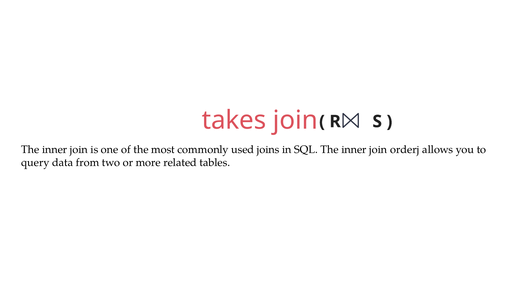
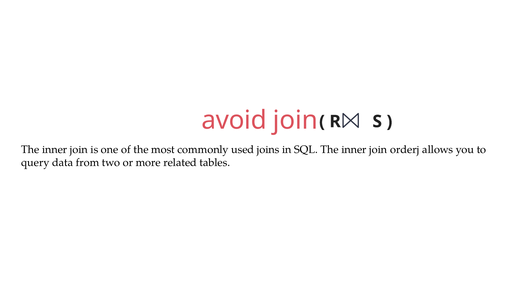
takes: takes -> avoid
